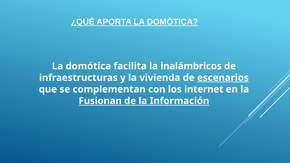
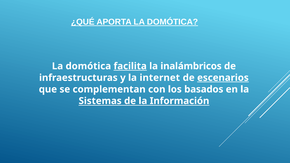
facilita underline: none -> present
vivienda: vivienda -> internet
internet: internet -> basados
Fusionan: Fusionan -> Sistemas
